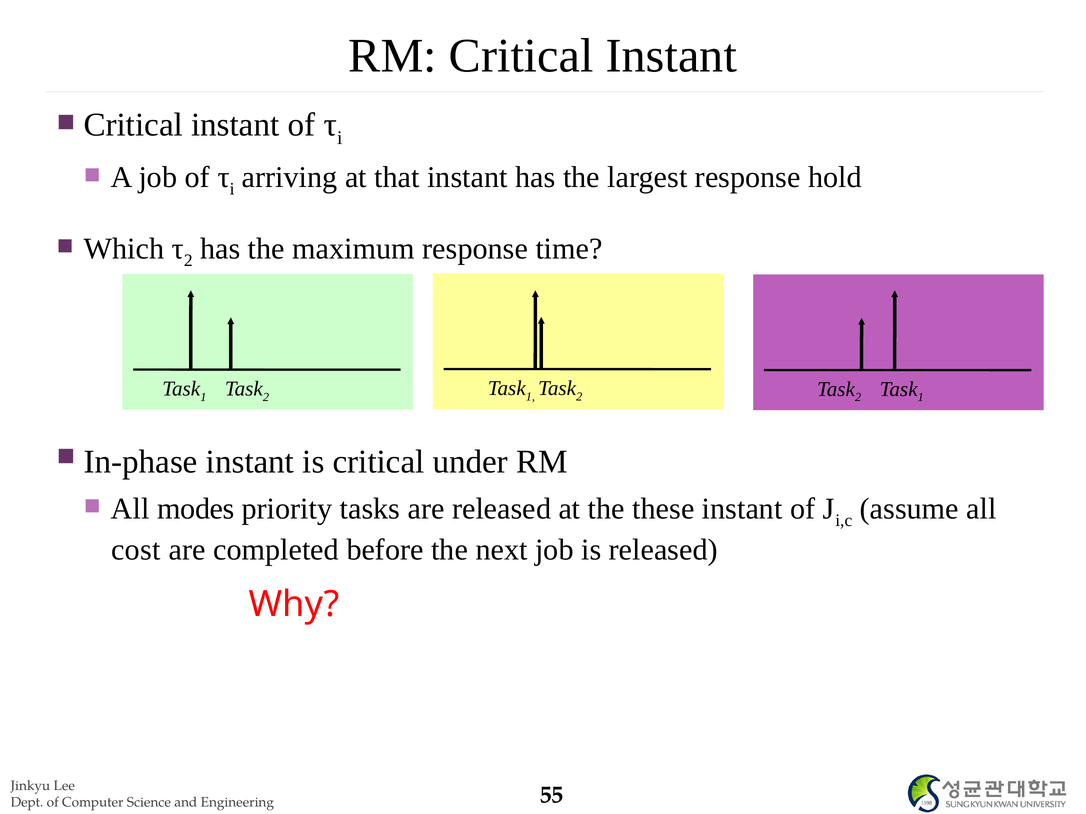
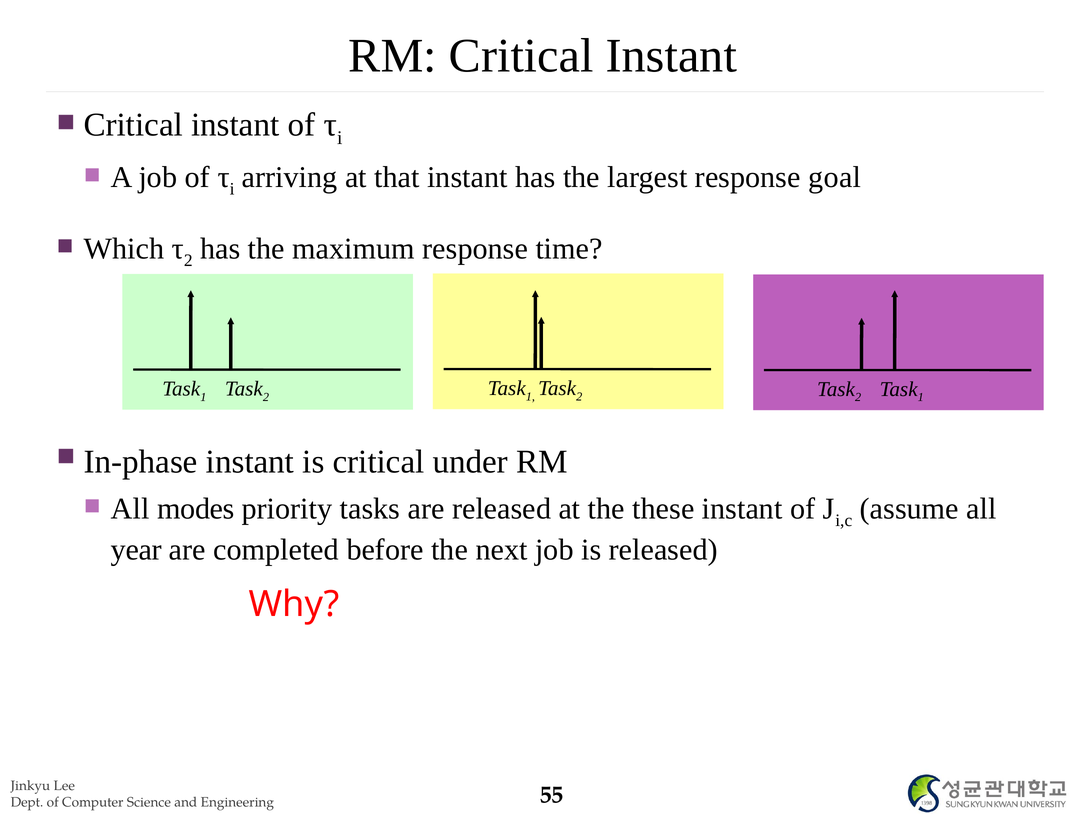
hold: hold -> goal
cost: cost -> year
